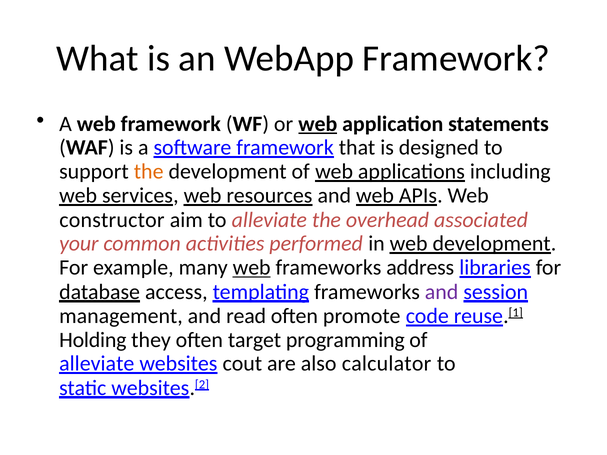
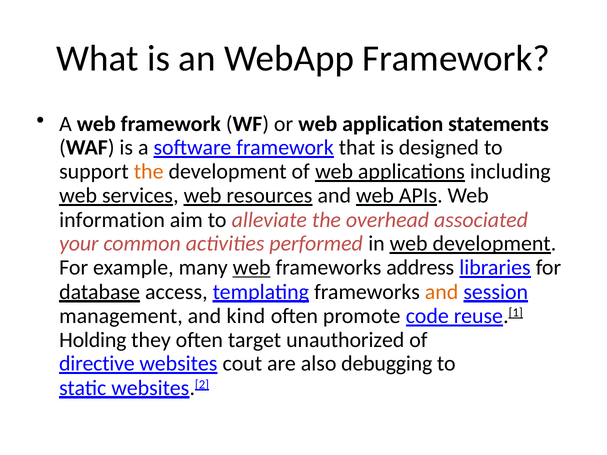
web at (318, 124) underline: present -> none
constructor: constructor -> information
and at (442, 292) colour: purple -> orange
read: read -> kind
programming: programming -> unauthorized
alleviate at (97, 364): alleviate -> directive
calculator: calculator -> debugging
